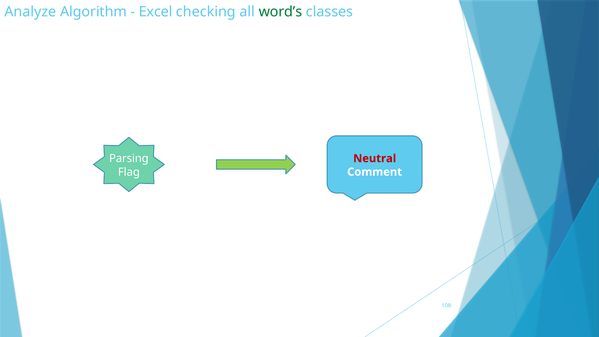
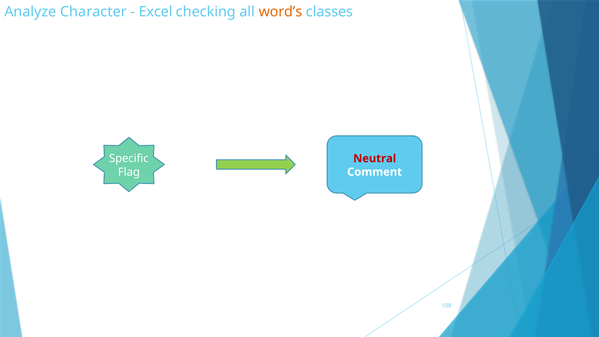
Algorithm: Algorithm -> Character
word’s colour: green -> orange
Parsing: Parsing -> Specific
